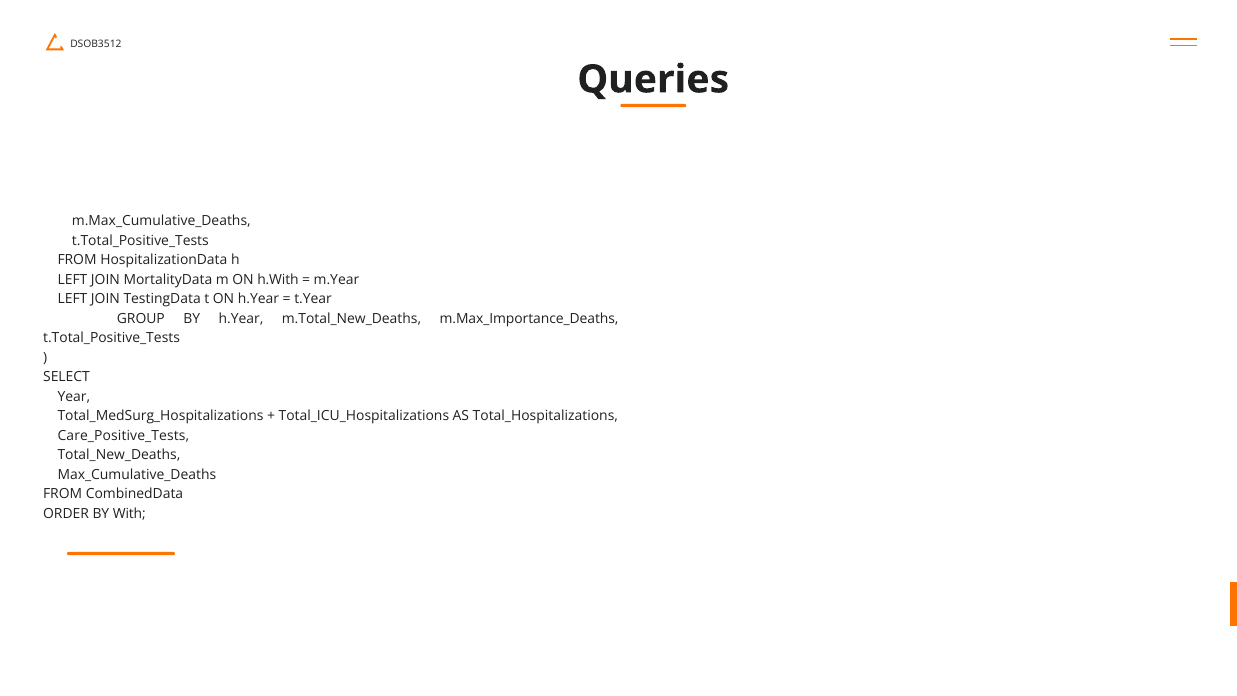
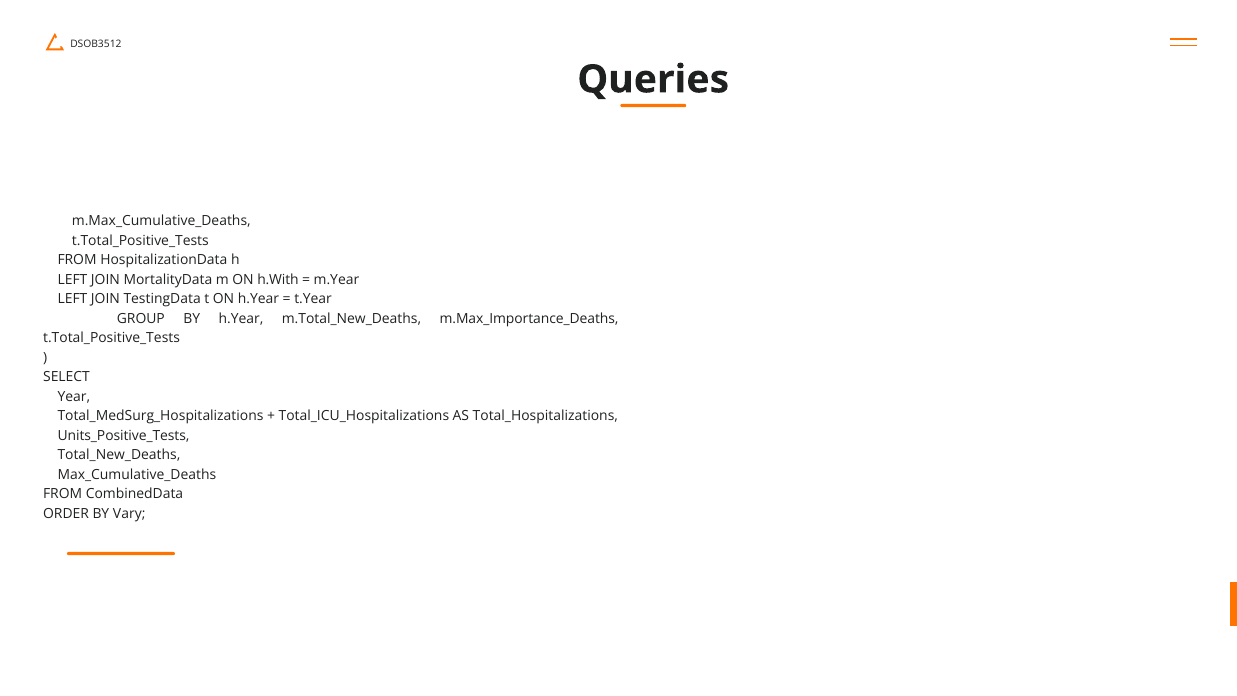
Care_Positive_Tests: Care_Positive_Tests -> Units_Positive_Tests
With: With -> Vary
